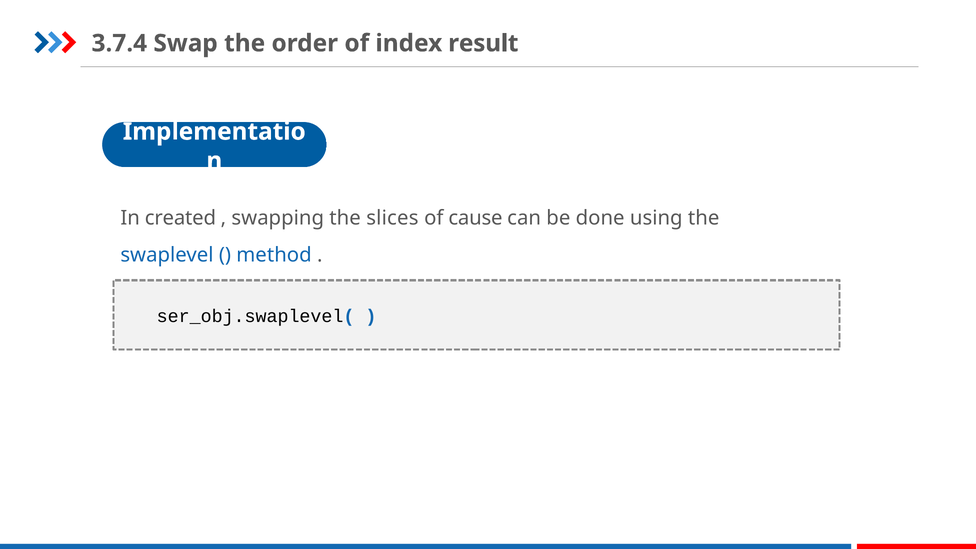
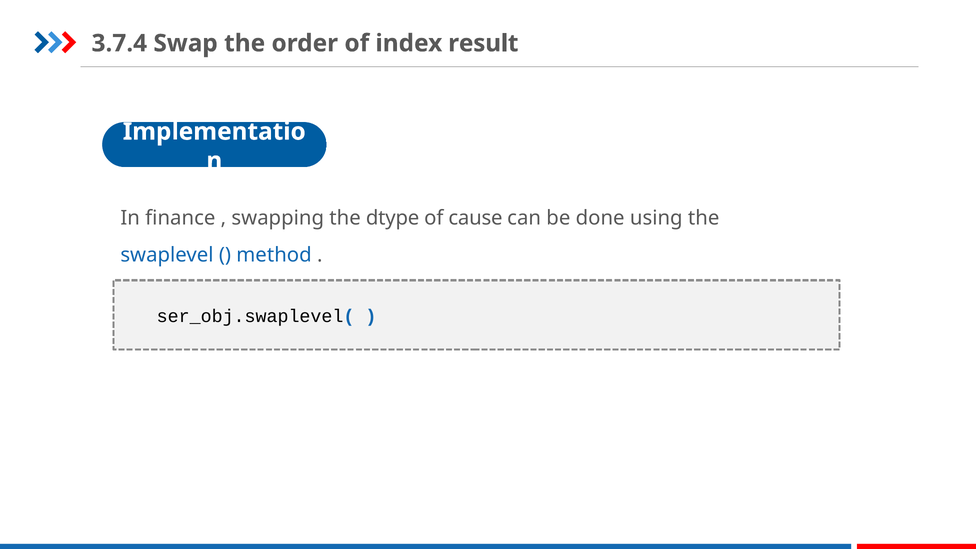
created: created -> finance
slices: slices -> dtype
